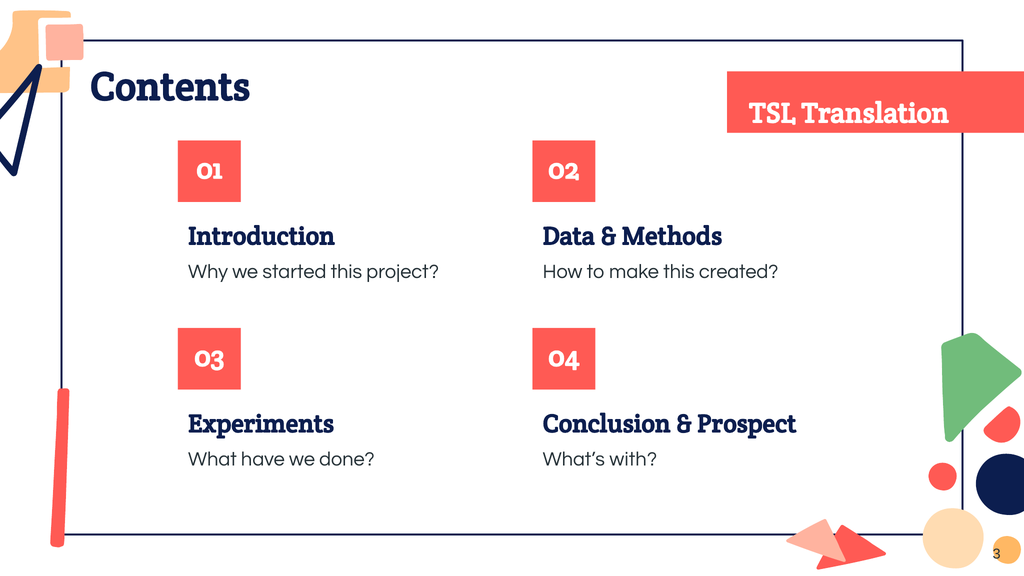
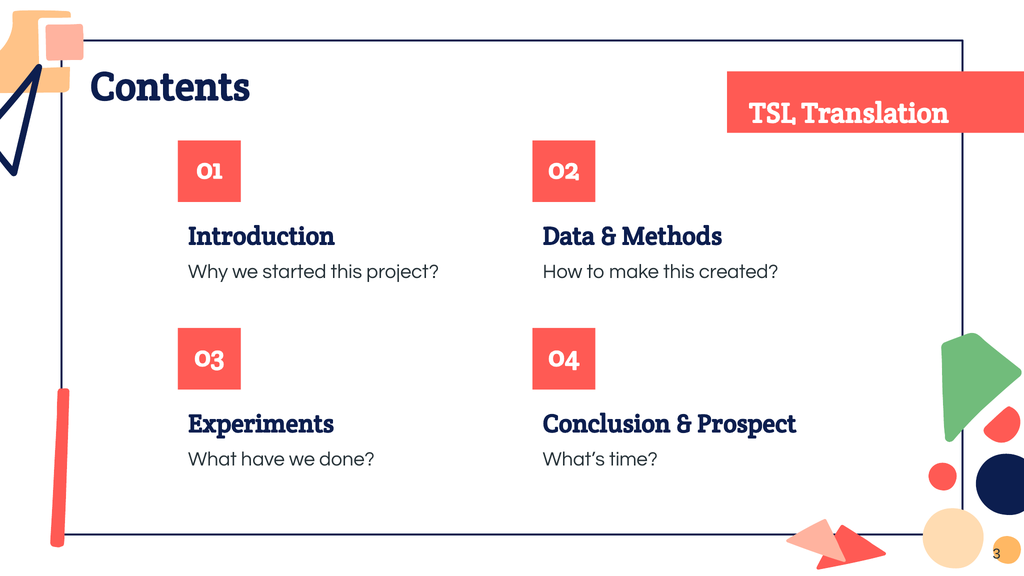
with: with -> time
